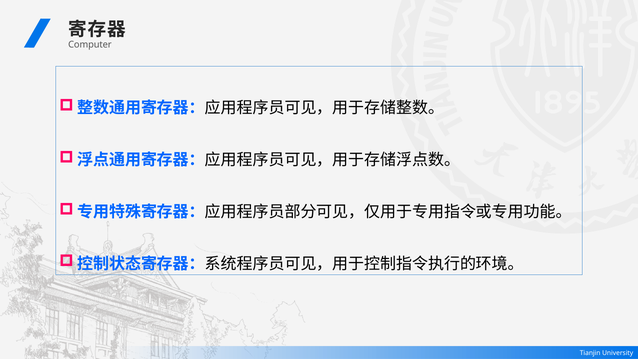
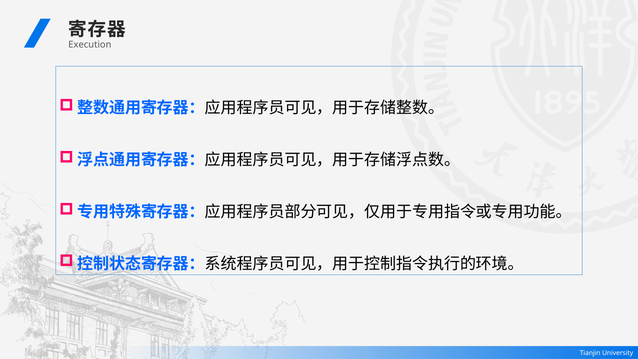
Computer: Computer -> Execution
